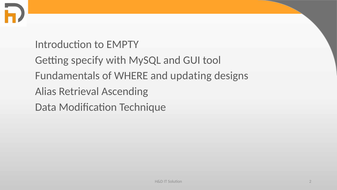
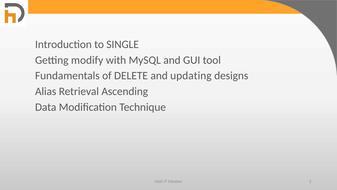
EMPTY: EMPTY -> SINGLE
specify: specify -> modify
WHERE: WHERE -> DELETE
